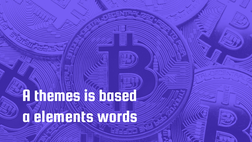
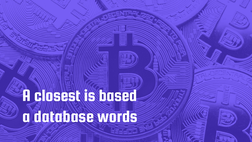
themes: themes -> closest
elements: elements -> database
